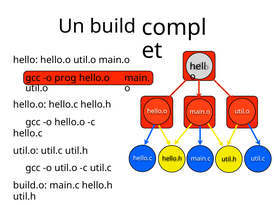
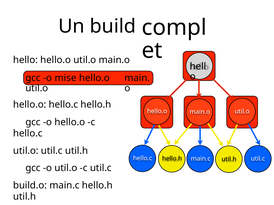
prog: prog -> mise
